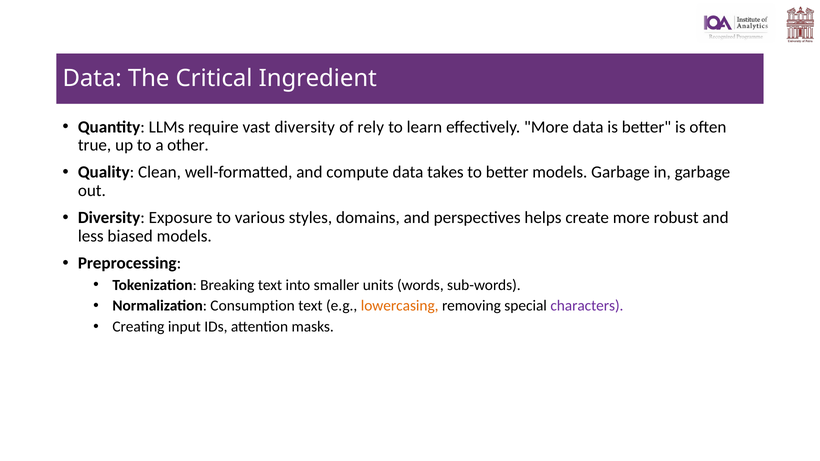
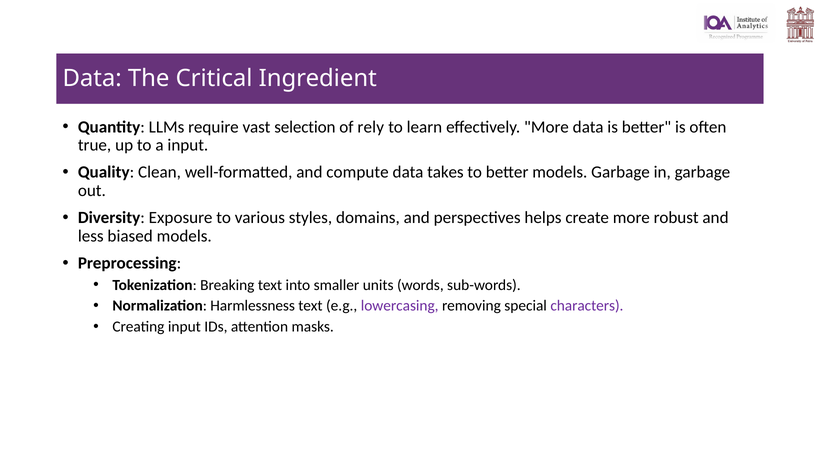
vast diversity: diversity -> selection
a other: other -> input
Consumption: Consumption -> Harmlessness
lowercasing colour: orange -> purple
